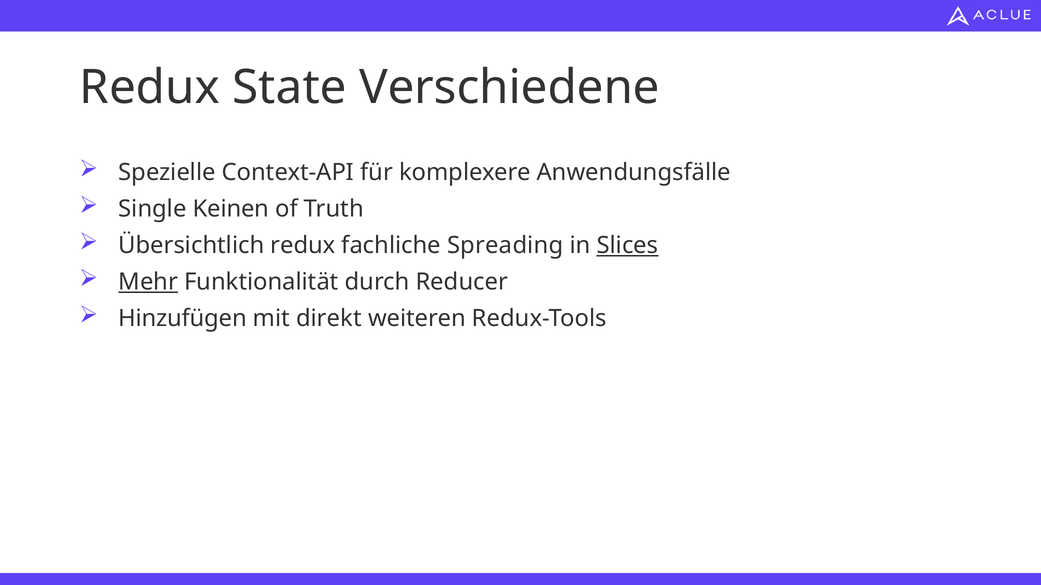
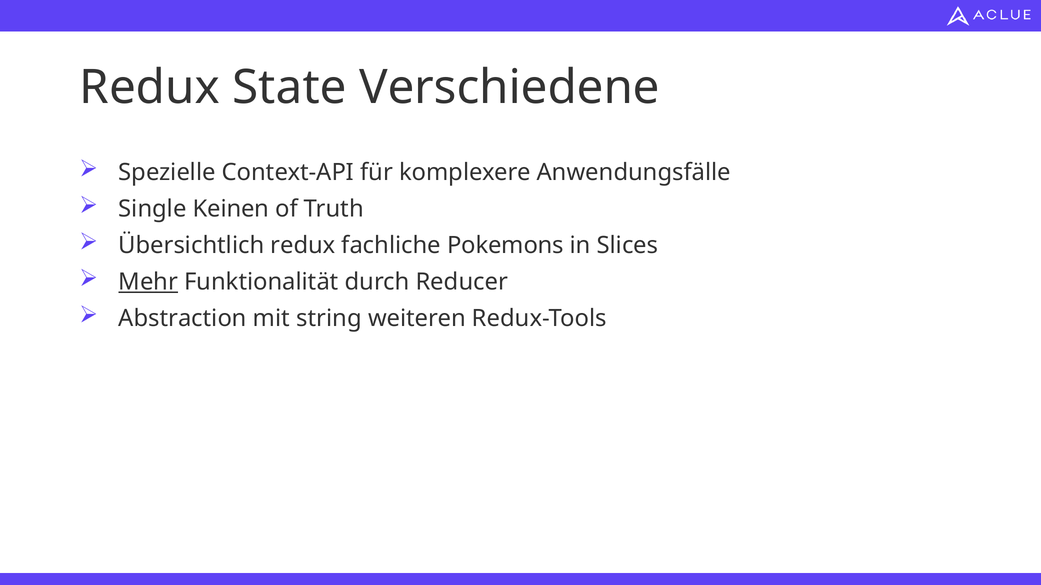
Spreading: Spreading -> Pokemons
Slices underline: present -> none
Hinzufügen: Hinzufügen -> Abstraction
direkt: direkt -> string
